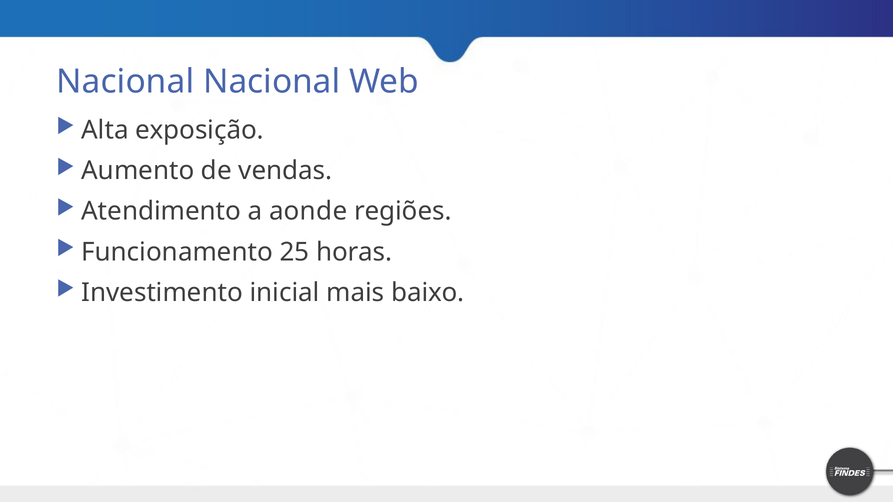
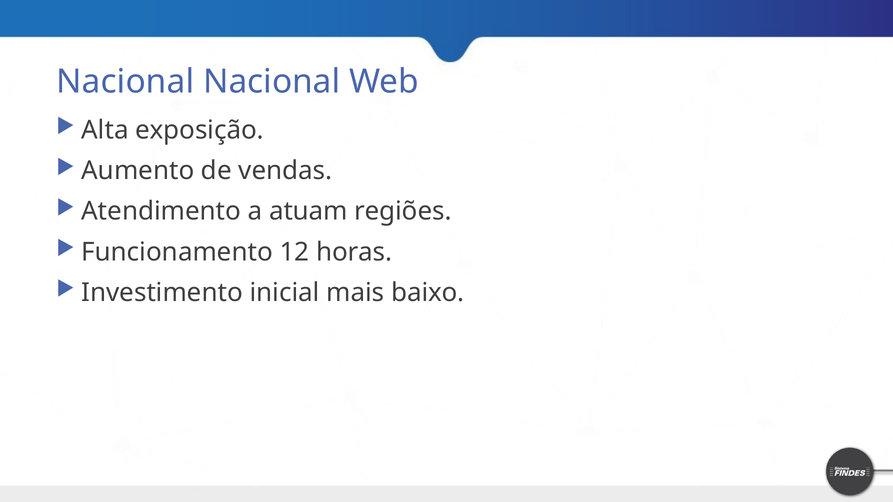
aonde: aonde -> atuam
25: 25 -> 12
